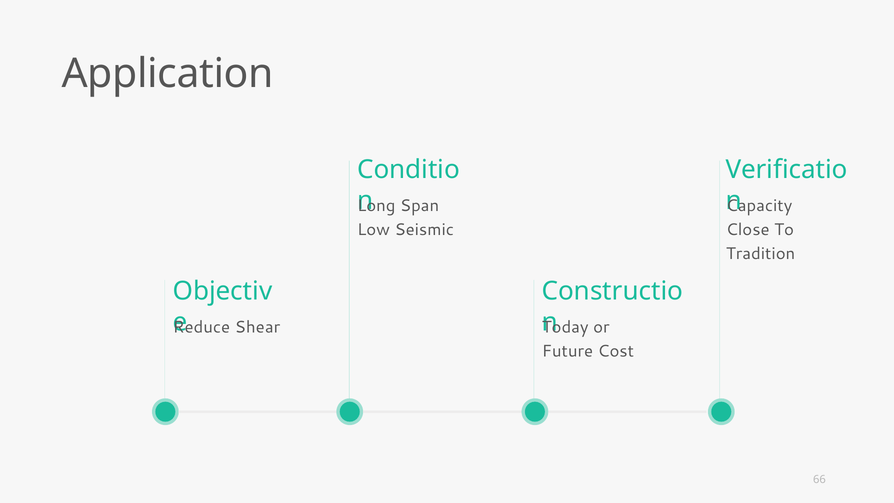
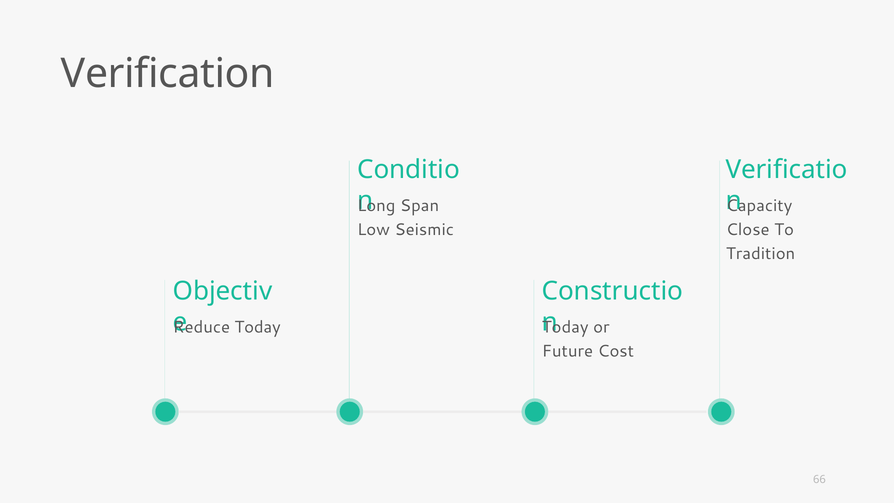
Application: Application -> Verification
Shear at (257, 327): Shear -> Today
